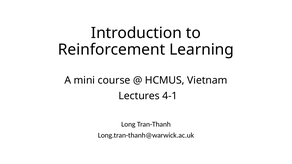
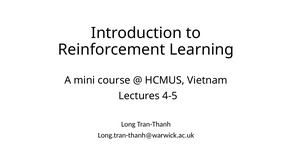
4-1: 4-1 -> 4-5
